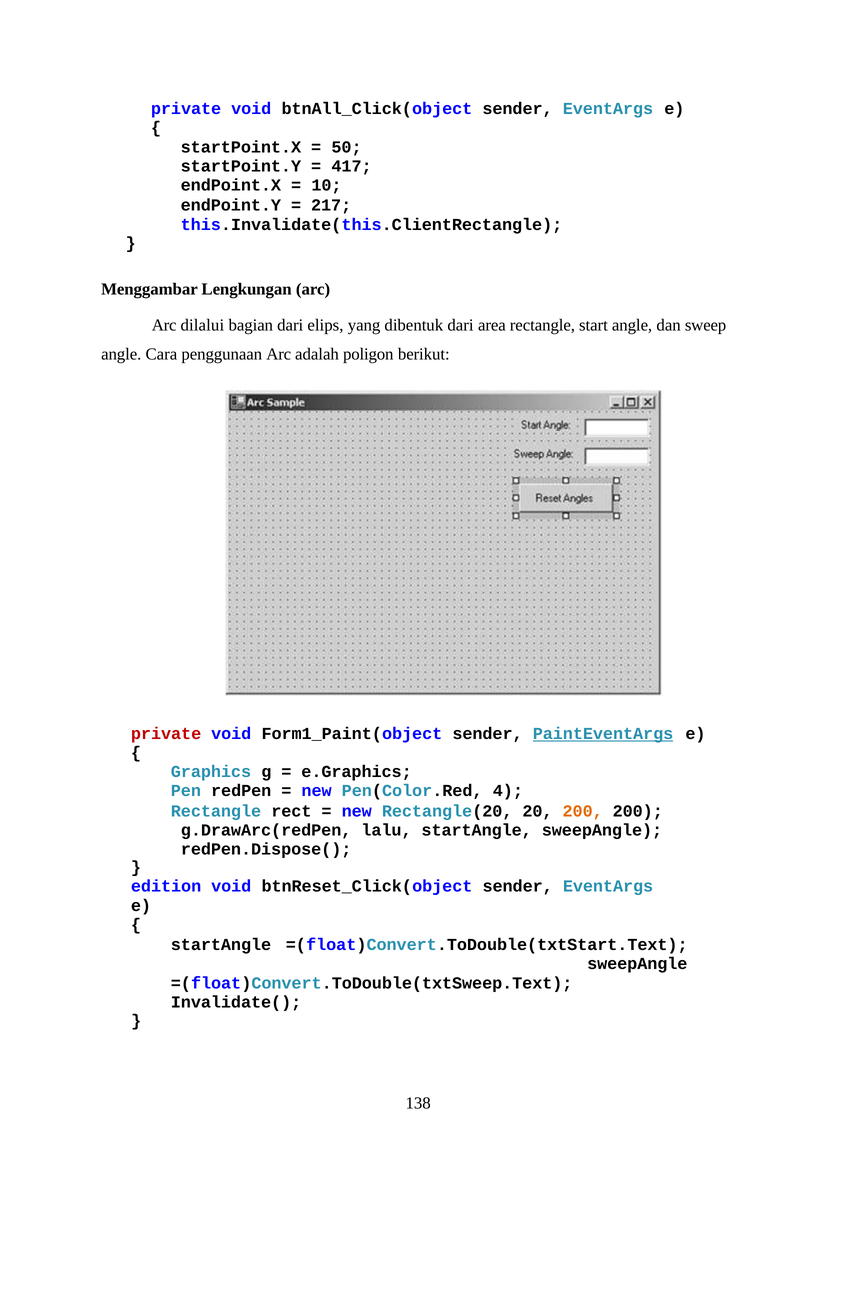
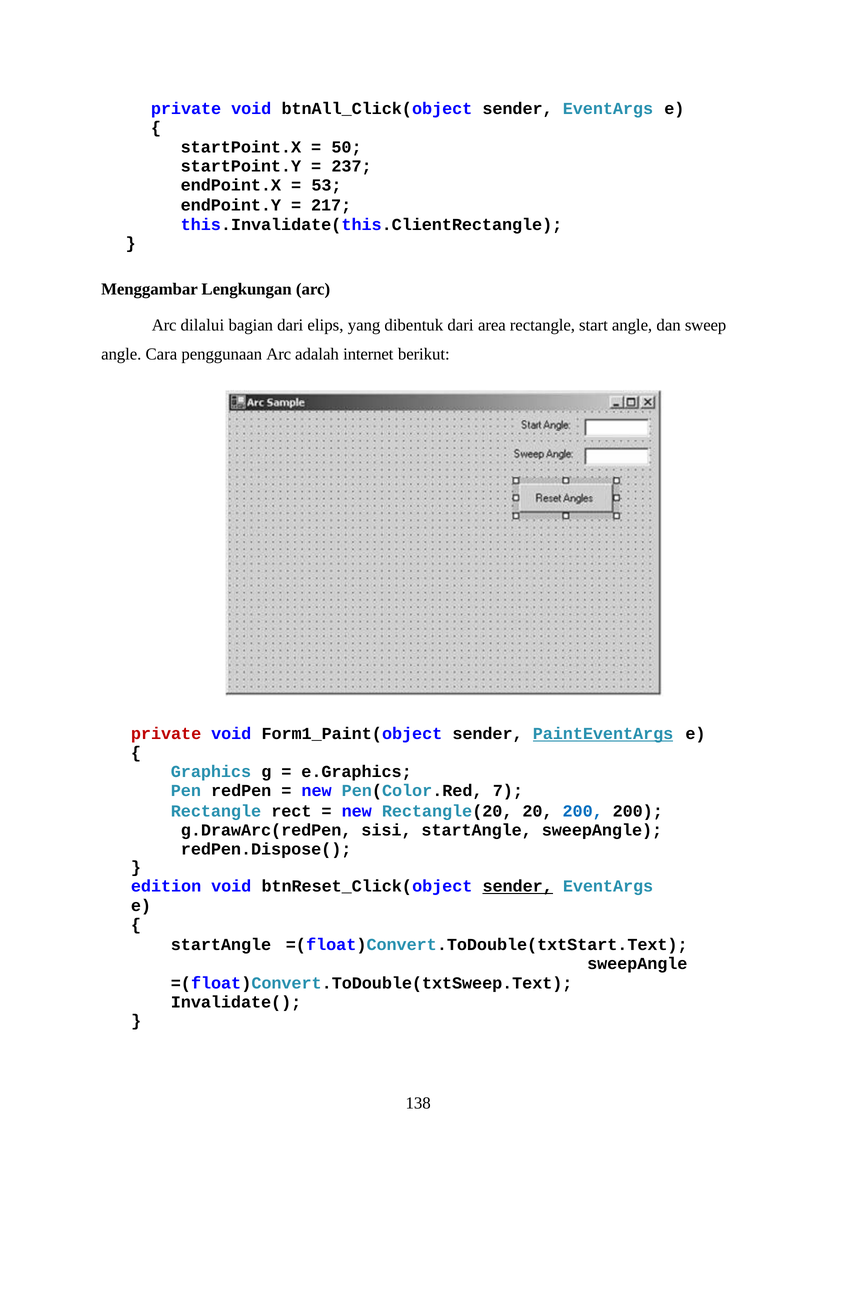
417: 417 -> 237
10: 10 -> 53
poligon: poligon -> internet
4: 4 -> 7
200 at (583, 811) colour: orange -> blue
lalu: lalu -> sisi
sender at (518, 887) underline: none -> present
